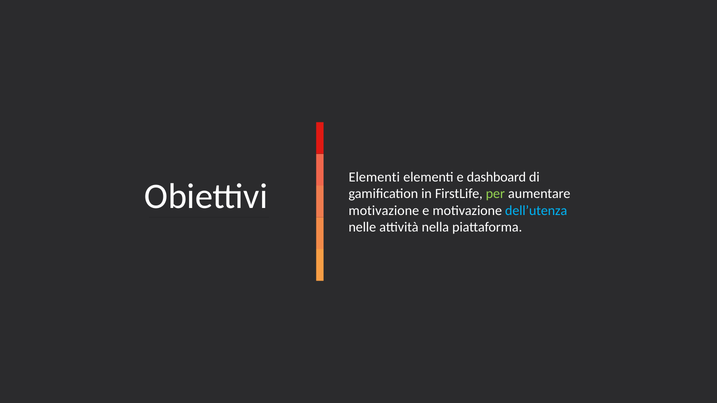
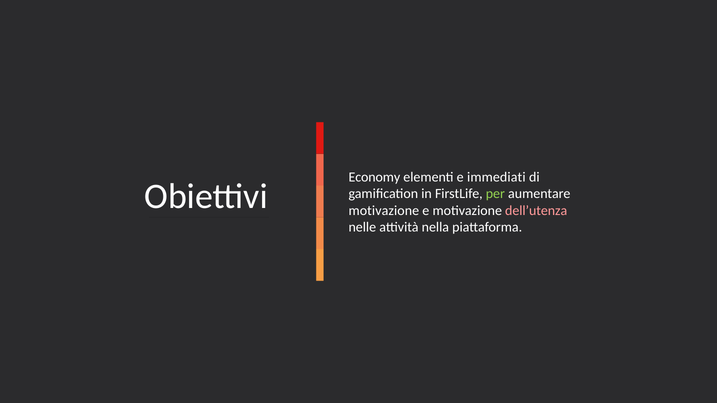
Elementi at (374, 177): Elementi -> Economy
dashboard: dashboard -> immediati
dell’utenza colour: light blue -> pink
